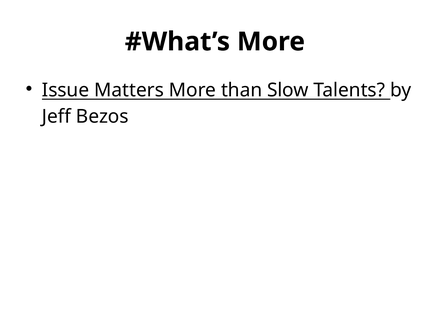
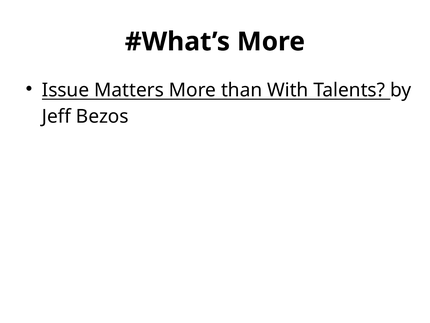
Slow: Slow -> With
